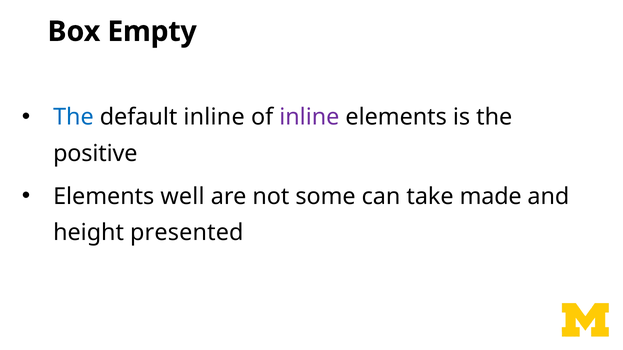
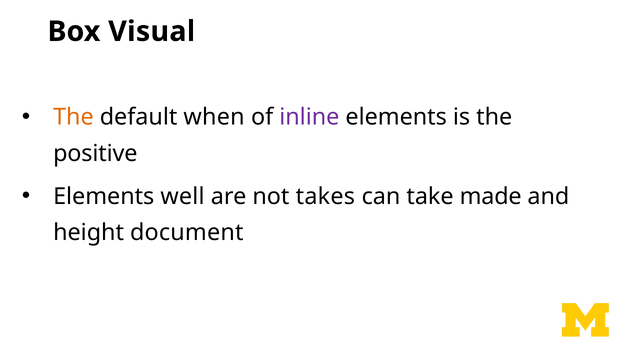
Empty: Empty -> Visual
The at (73, 117) colour: blue -> orange
default inline: inline -> when
some: some -> takes
presented: presented -> document
